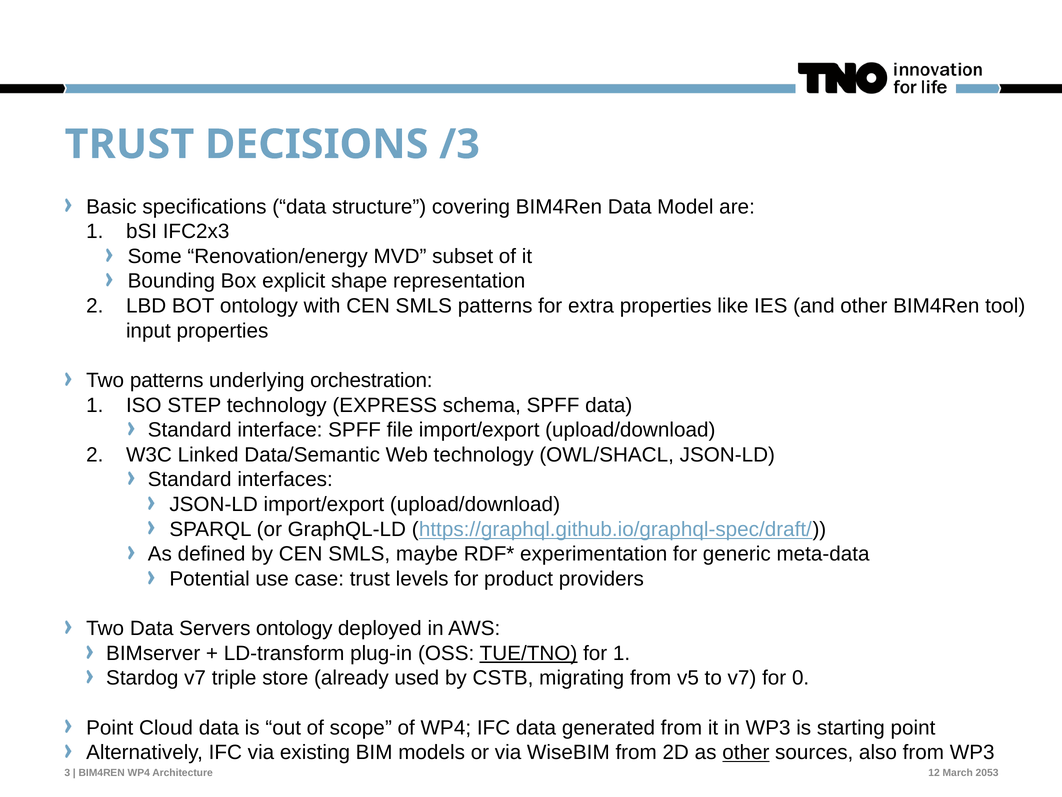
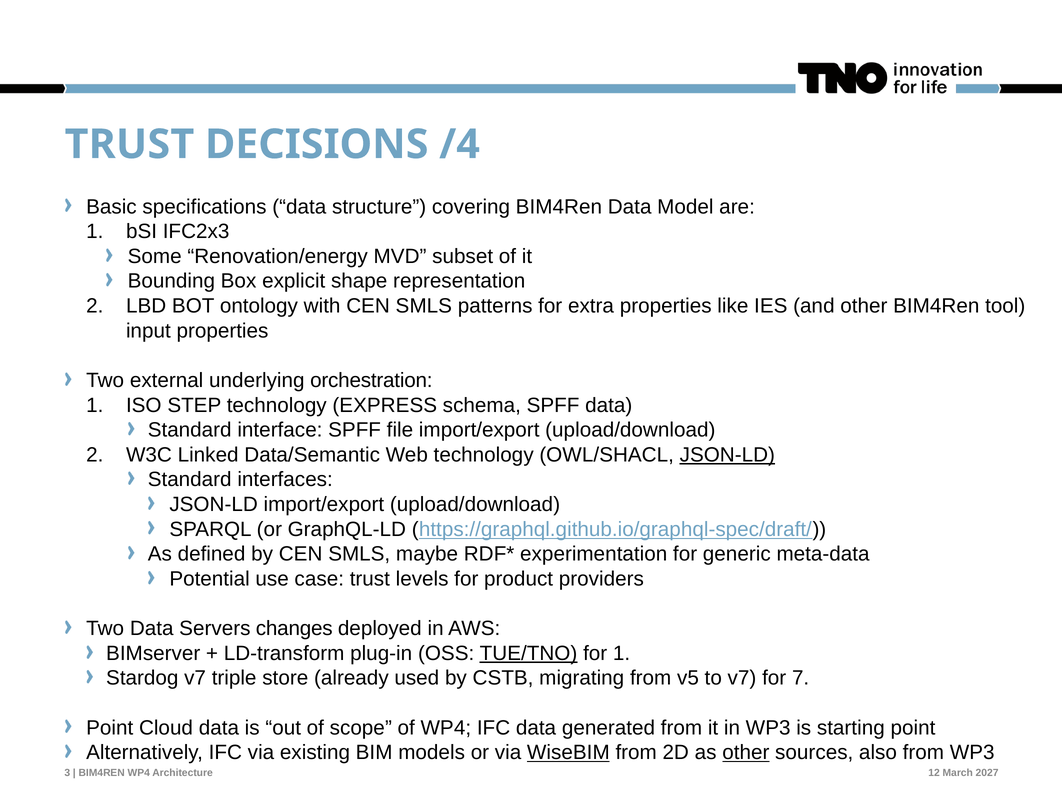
/3: /3 -> /4
Two patterns: patterns -> external
JSON-LD at (727, 455) underline: none -> present
Servers ontology: ontology -> changes
0: 0 -> 7
WiseBIM underline: none -> present
2053: 2053 -> 2027
